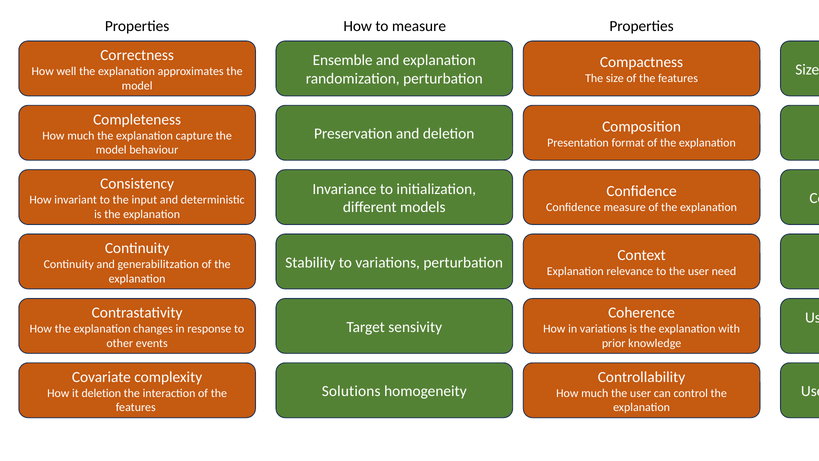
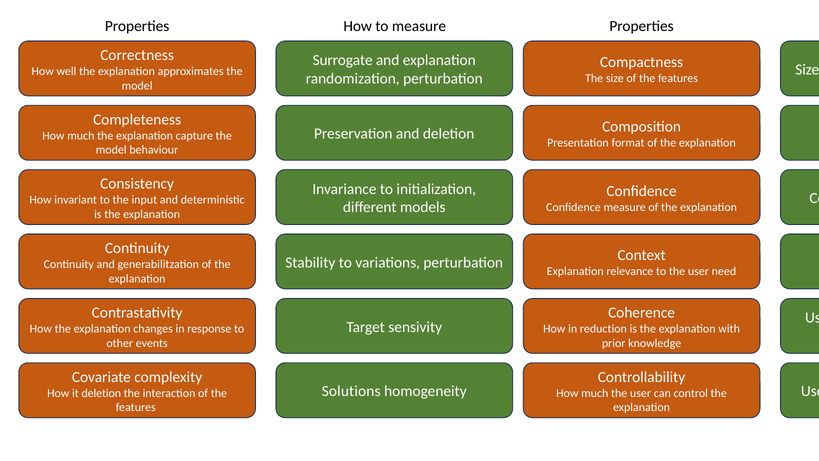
Ensemble: Ensemble -> Surrogate
in variations: variations -> reduction
